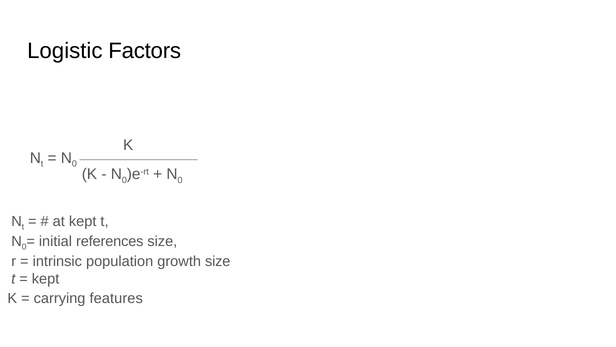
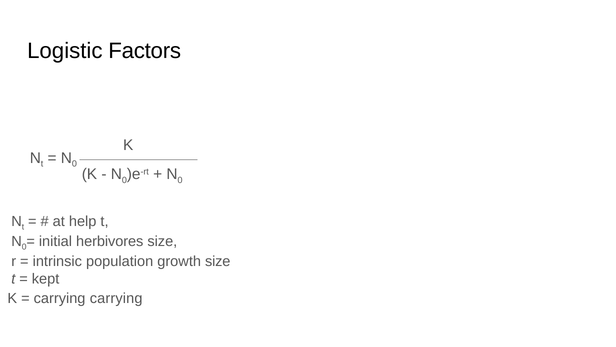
at kept: kept -> help
references: references -> herbivores
carrying features: features -> carrying
